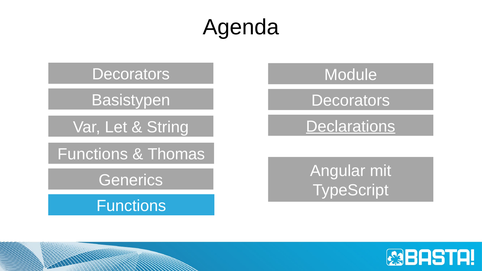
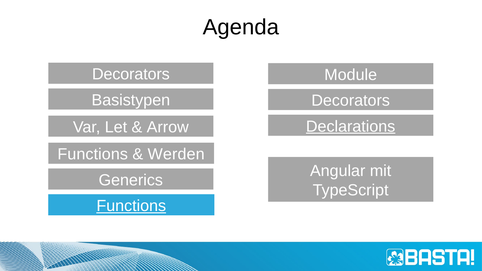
String: String -> Arrow
Thomas: Thomas -> Werden
Functions at (131, 206) underline: none -> present
